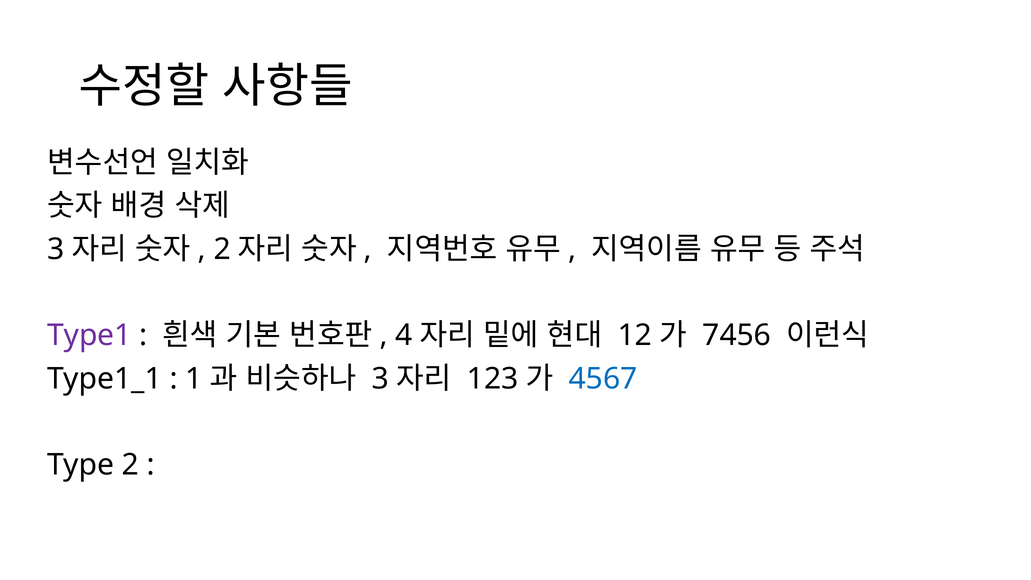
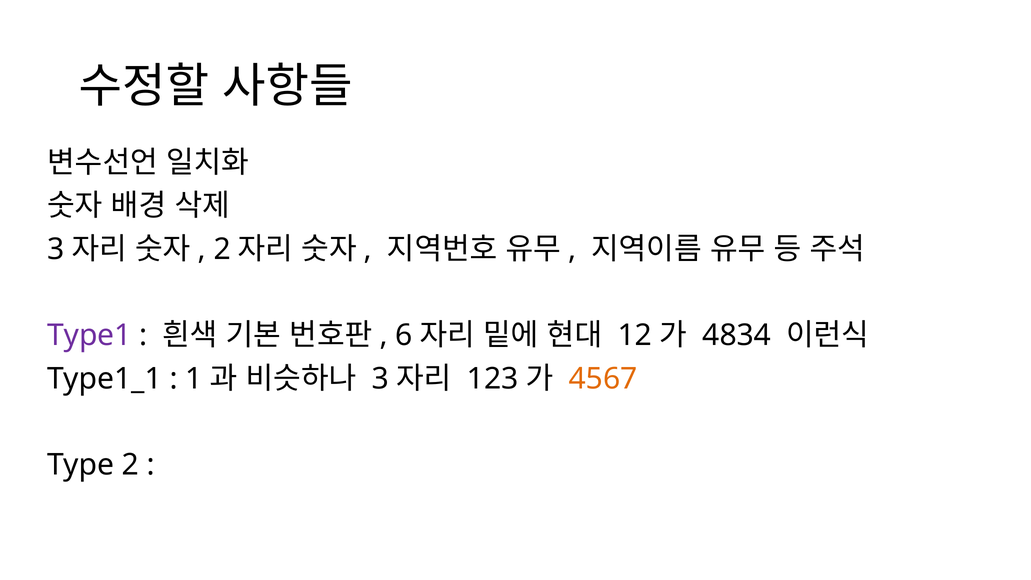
4: 4 -> 6
7456: 7456 -> 4834
4567 colour: blue -> orange
